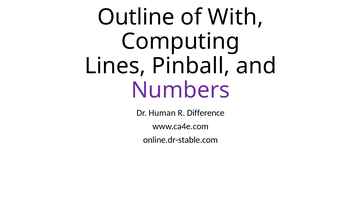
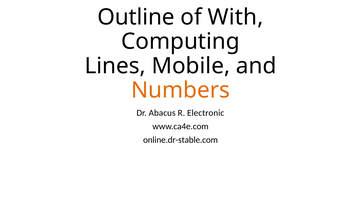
Pinball: Pinball -> Mobile
Numbers colour: purple -> orange
Human: Human -> Abacus
Difference: Difference -> Electronic
